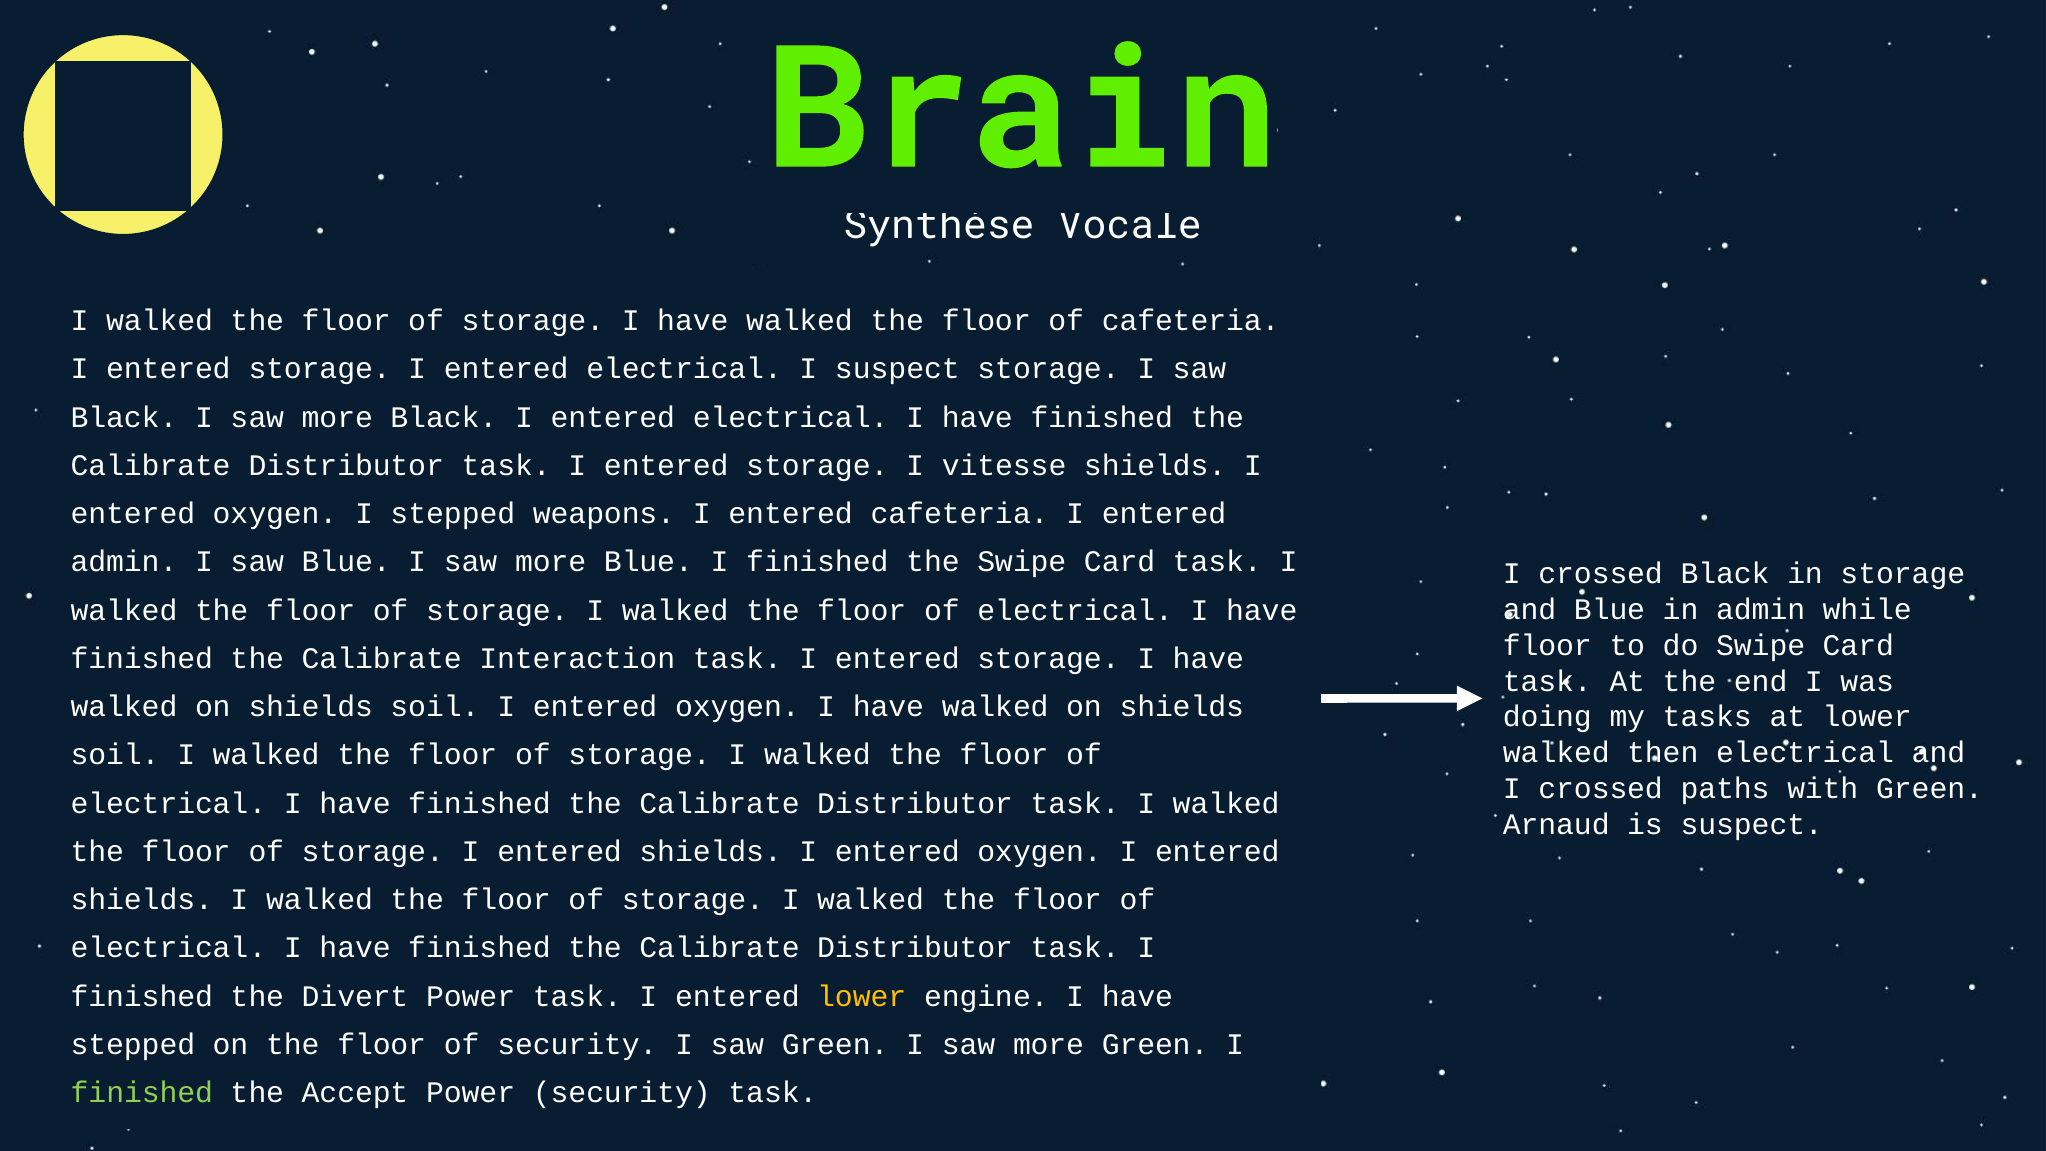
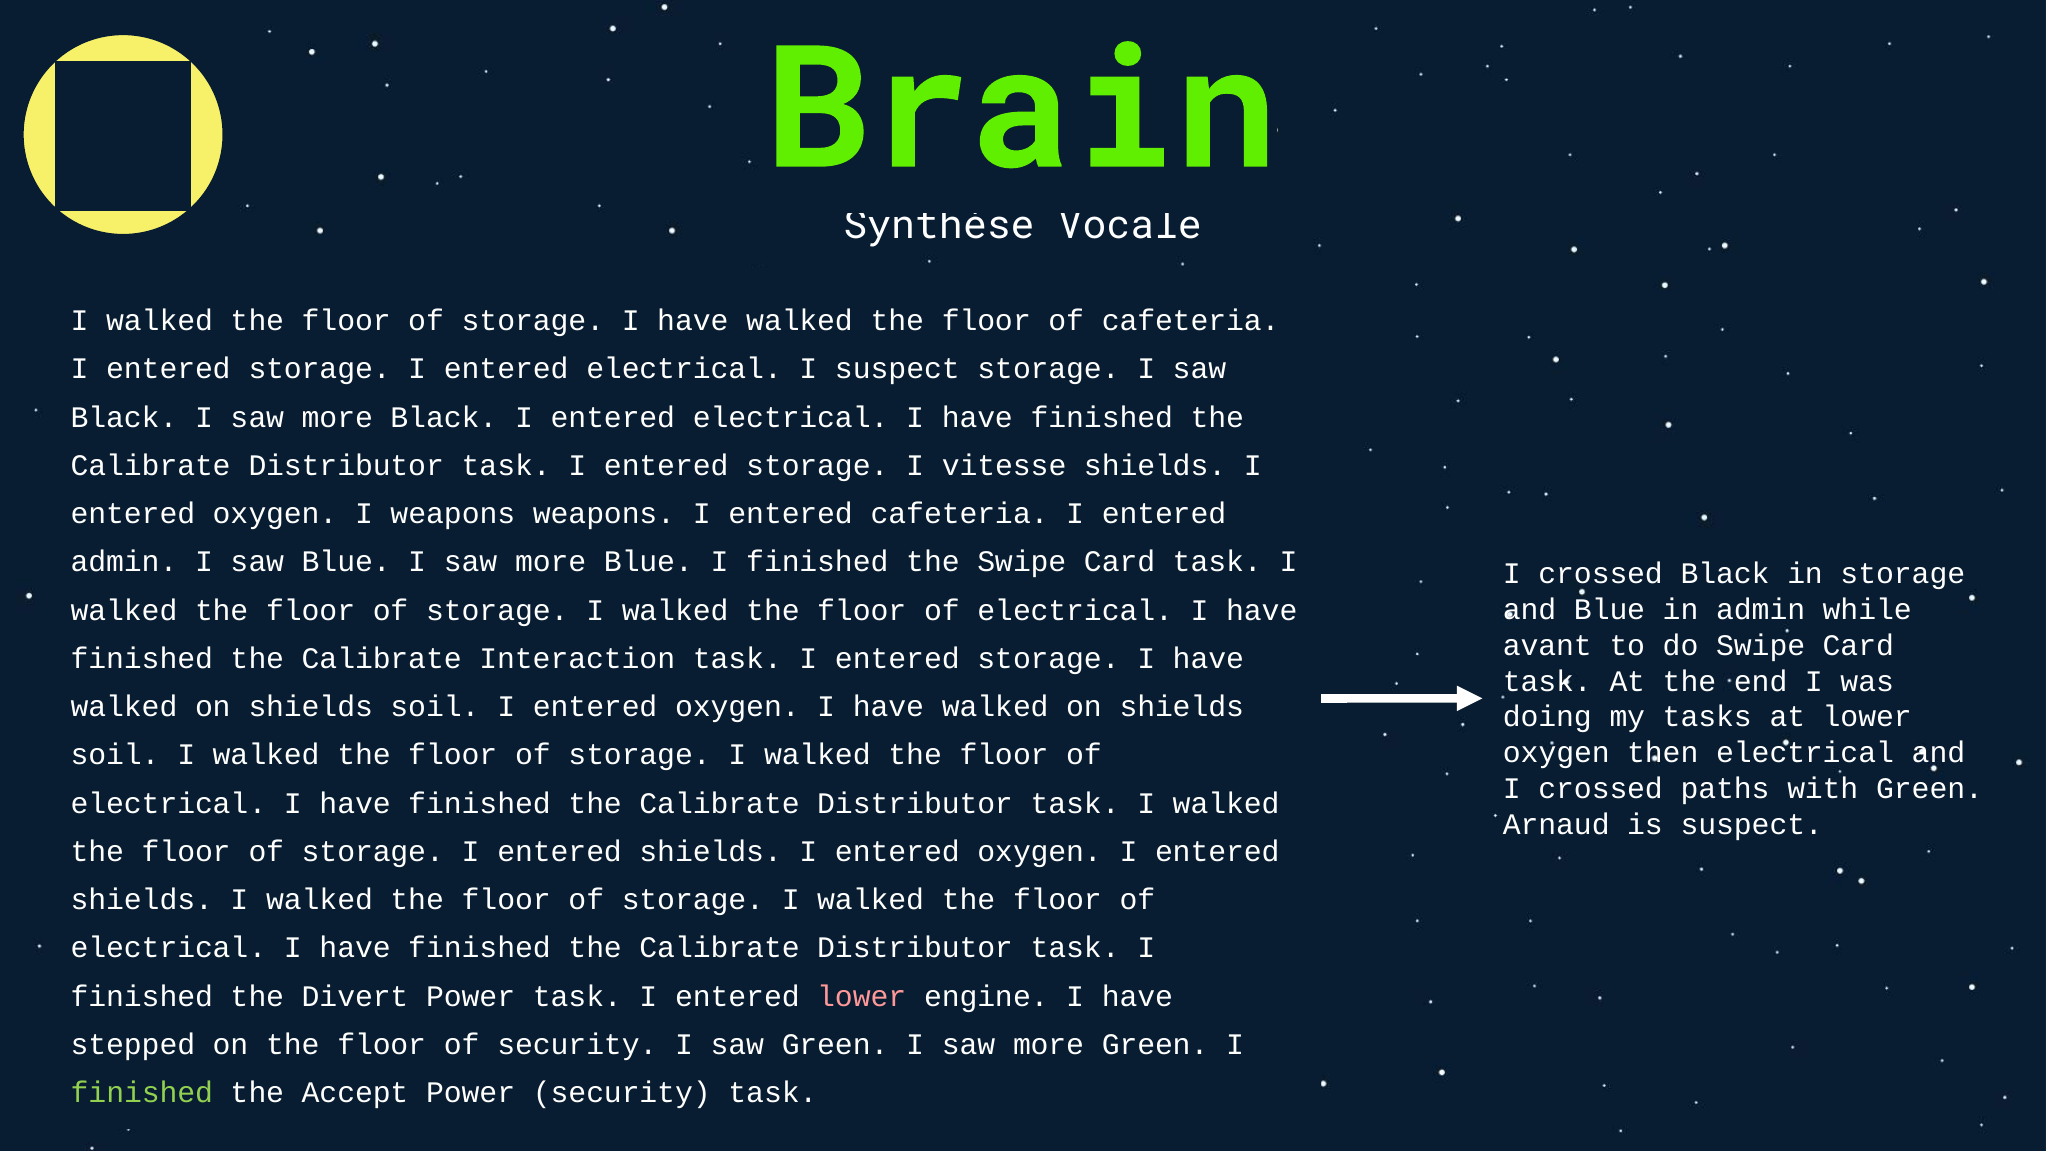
I stepped: stepped -> weapons
floor at (1547, 645): floor -> avant
walked at (1556, 753): walked -> oxygen
lower at (862, 996) colour: yellow -> pink
